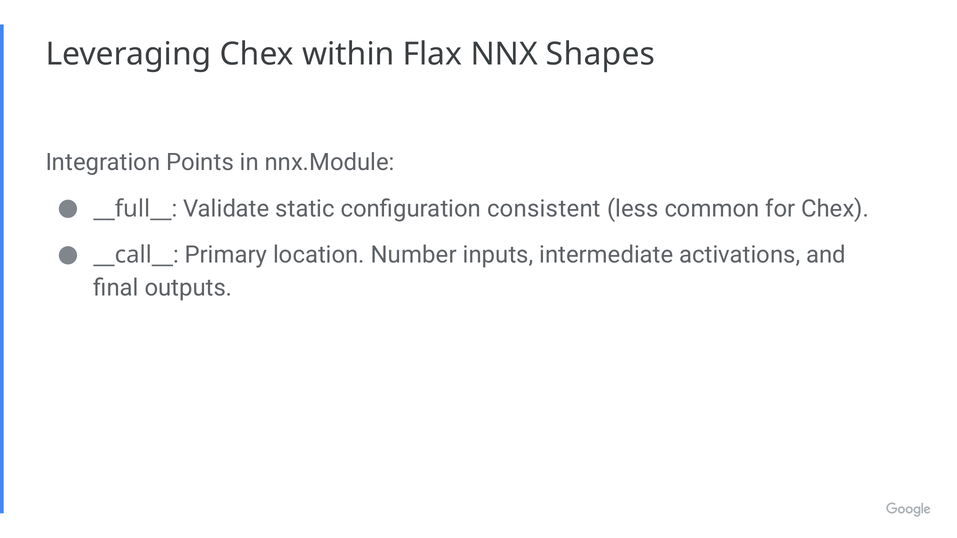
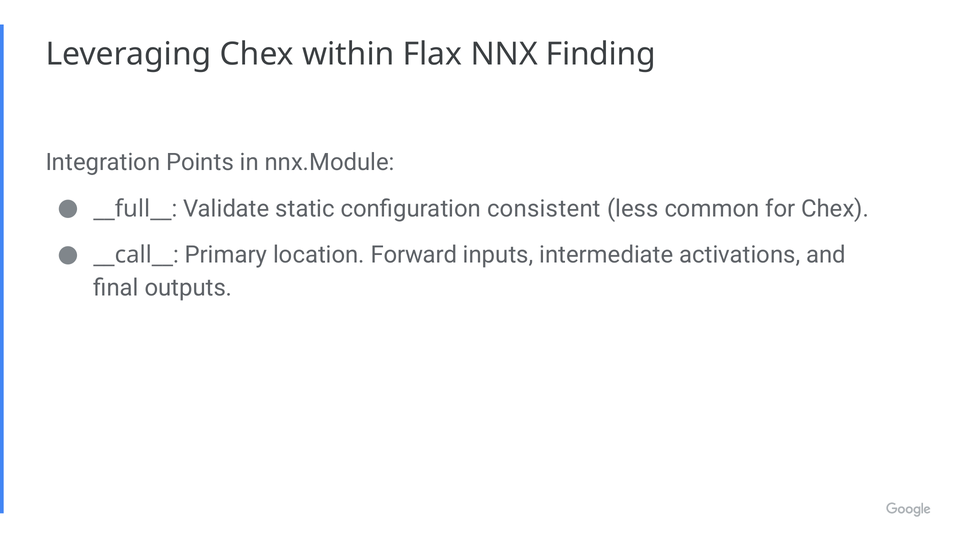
Shapes: Shapes -> Finding
Number: Number -> Forward
